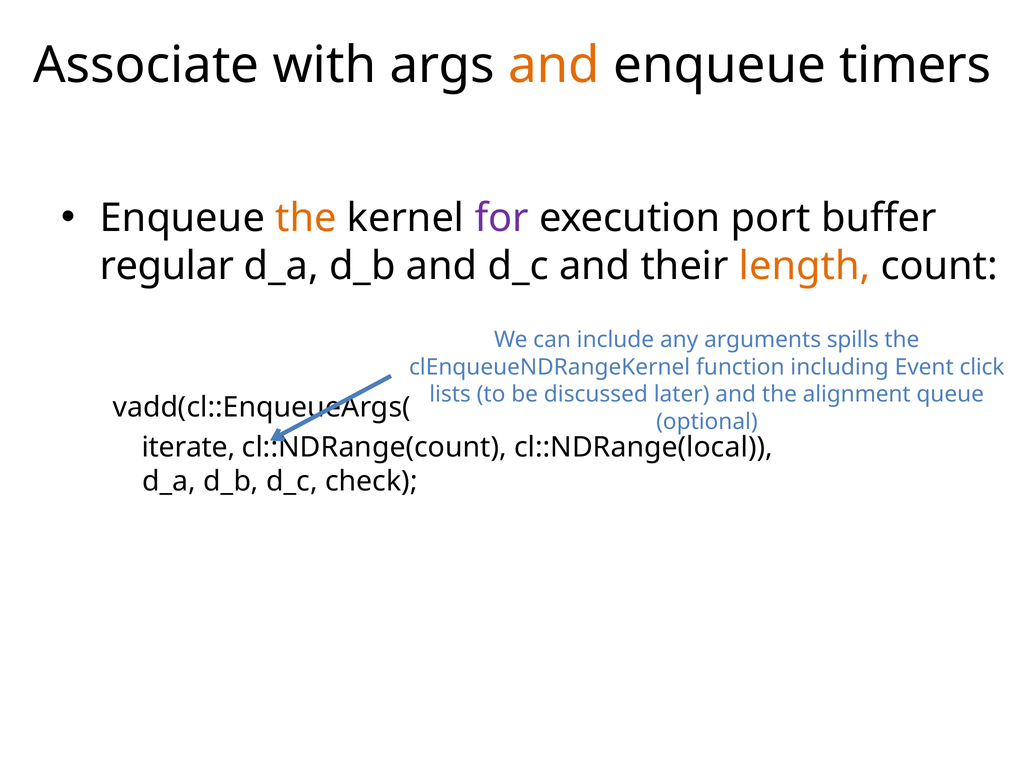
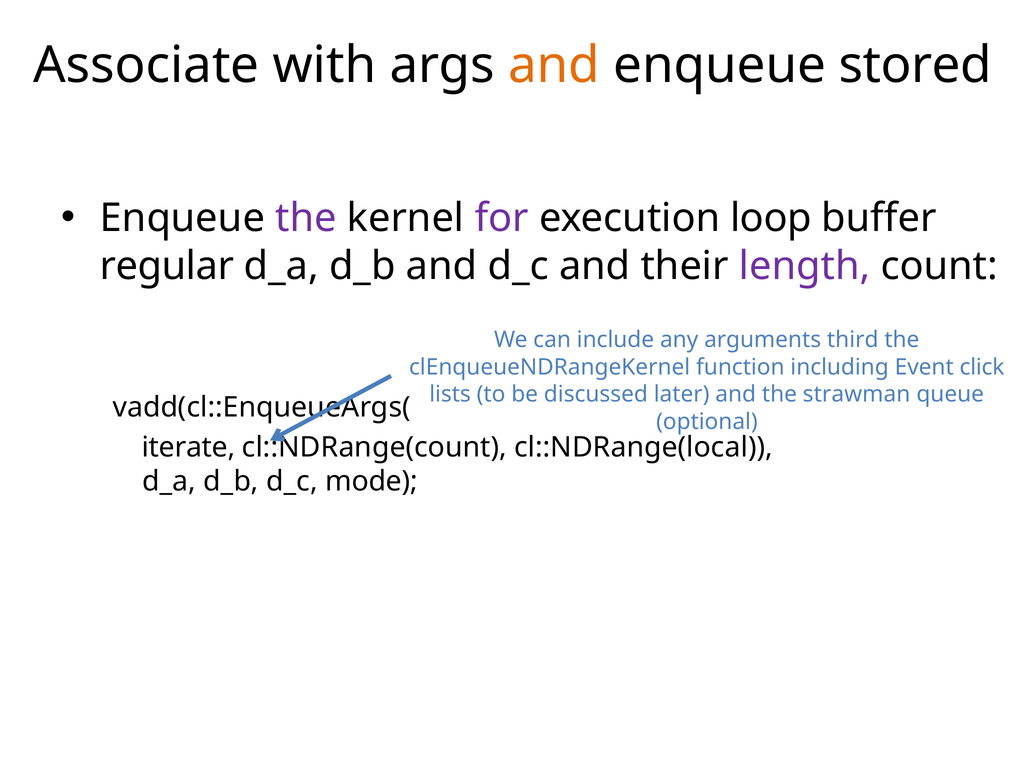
timers: timers -> stored
the at (306, 218) colour: orange -> purple
port: port -> loop
length colour: orange -> purple
spills: spills -> third
alignment: alignment -> strawman
check: check -> mode
